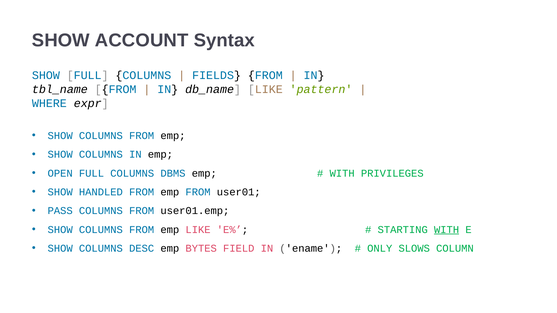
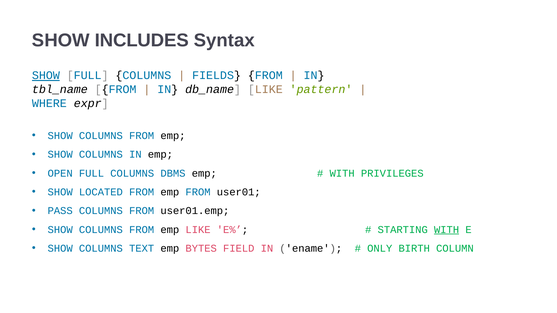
ACCOUNT: ACCOUNT -> INCLUDES
SHOW at (46, 76) underline: none -> present
HANDLED: HANDLED -> LOCATED
DESC: DESC -> TEXT
SLOWS: SLOWS -> BIRTH
